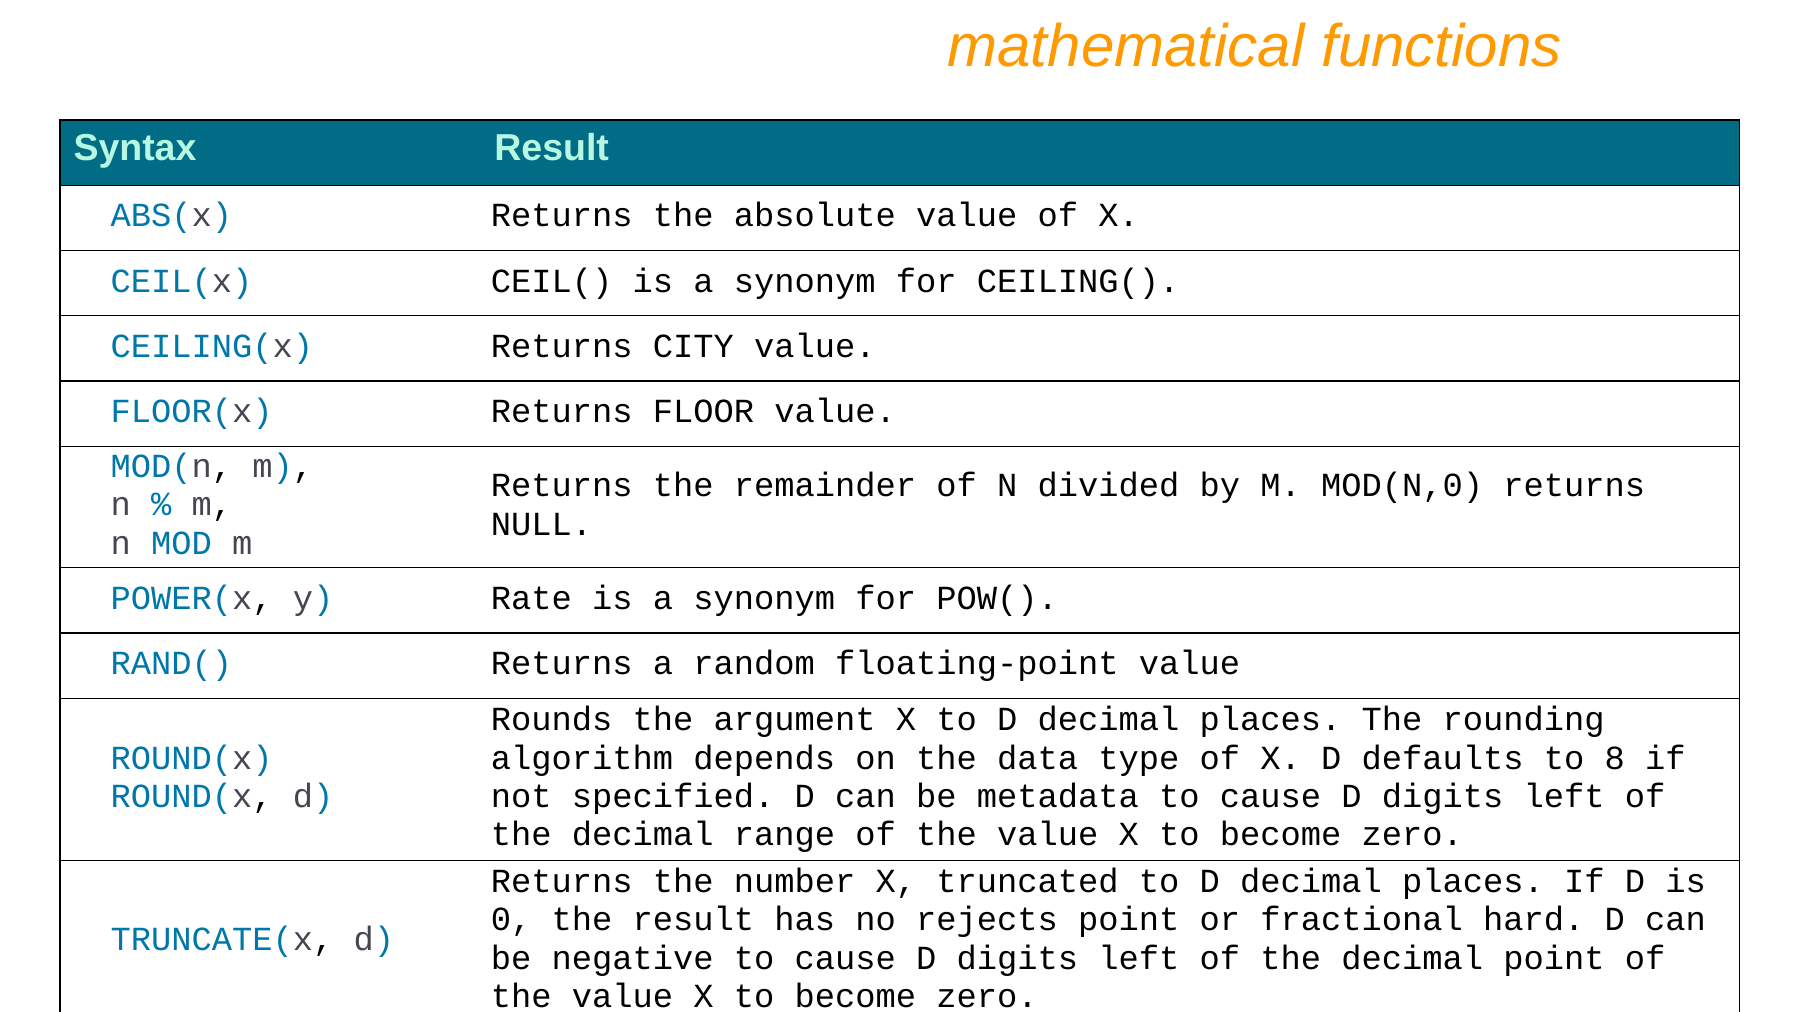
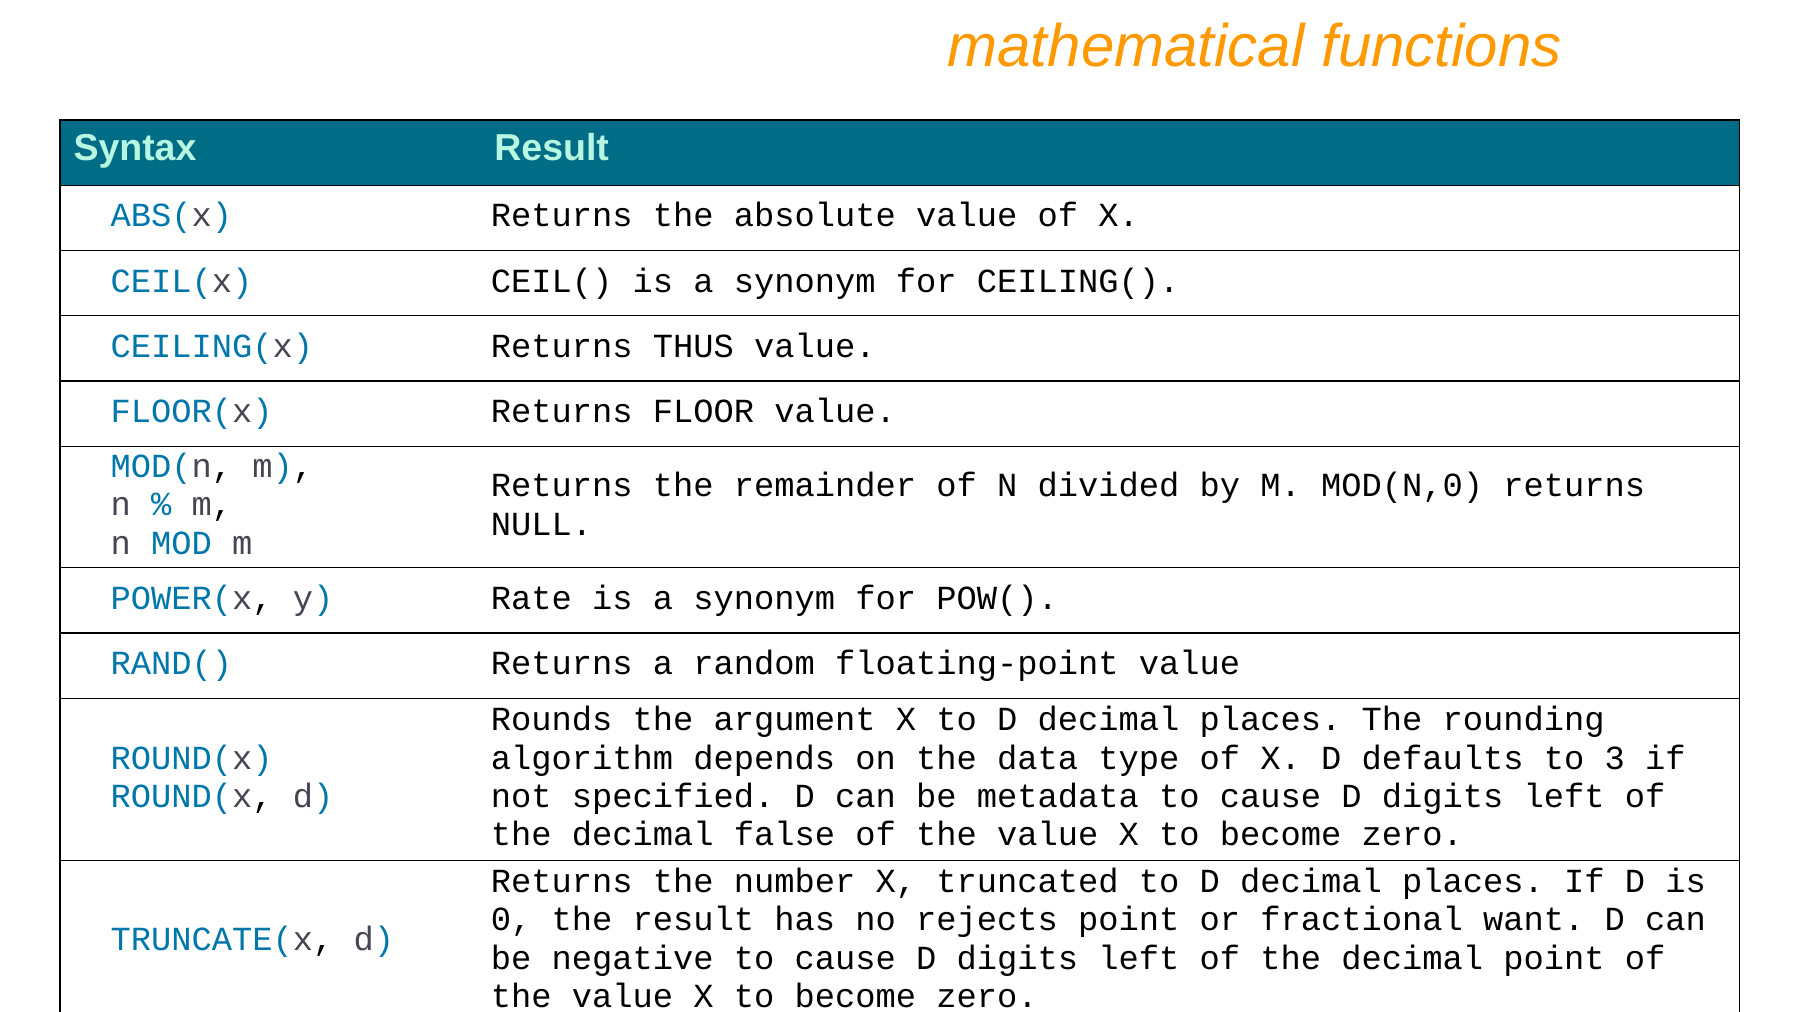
CITY: CITY -> THUS
8: 8 -> 3
range: range -> false
hard: hard -> want
